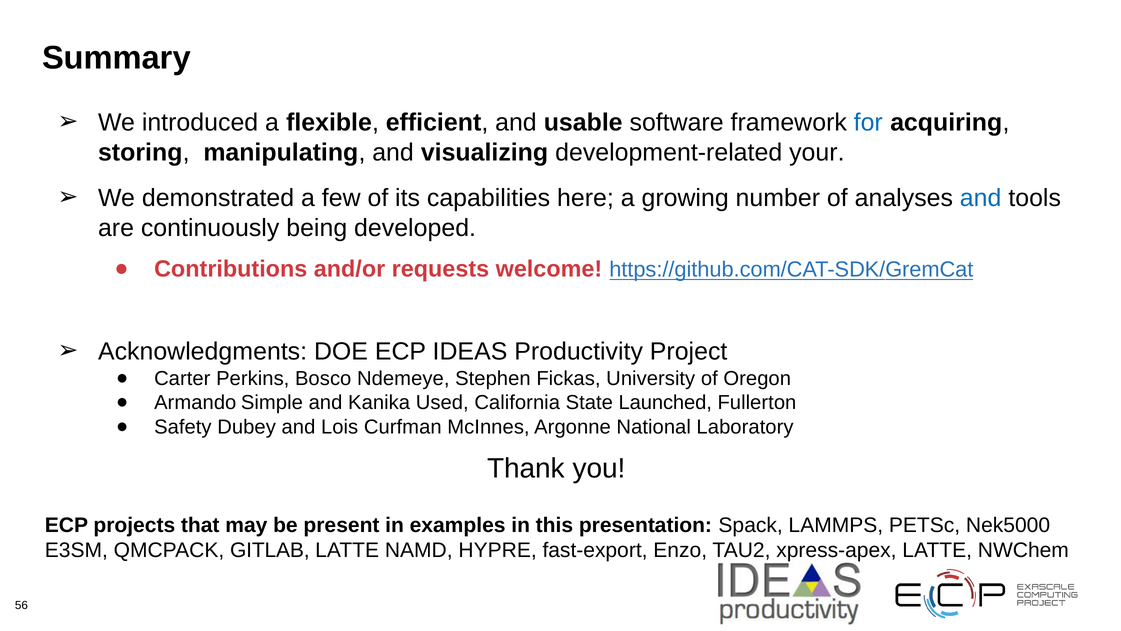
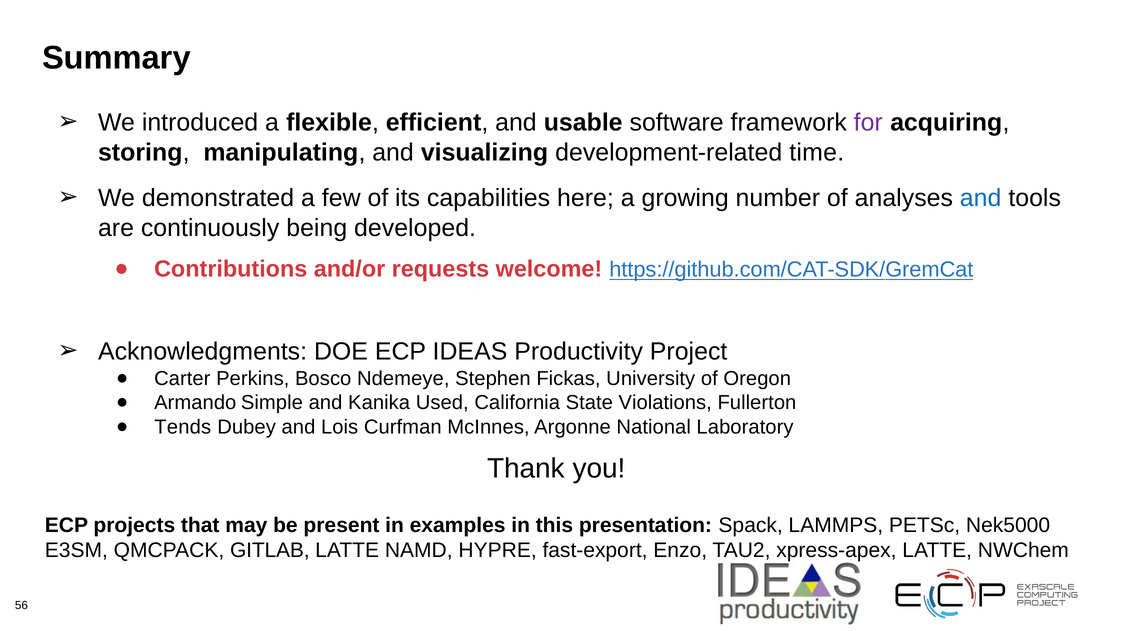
for colour: blue -> purple
your: your -> time
Launched: Launched -> Violations
Safety: Safety -> Tends
